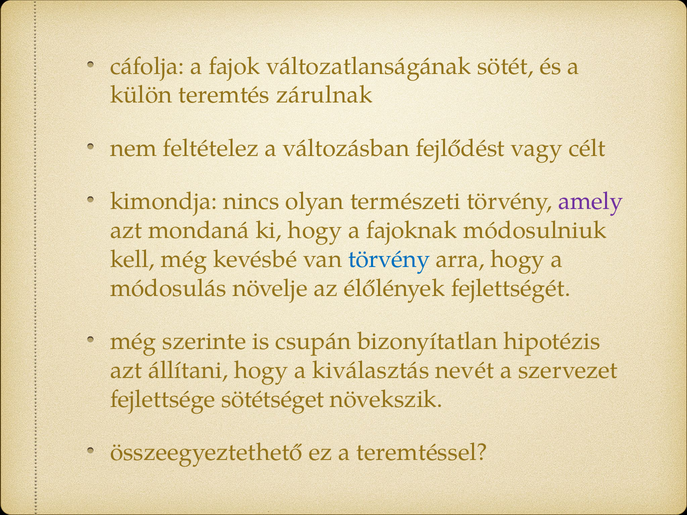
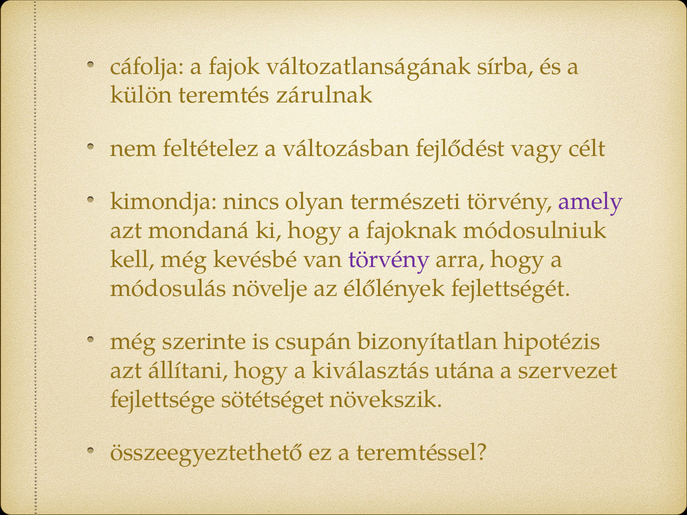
sötét: sötét -> sírba
törvény at (389, 259) colour: blue -> purple
nevét: nevét -> utána
